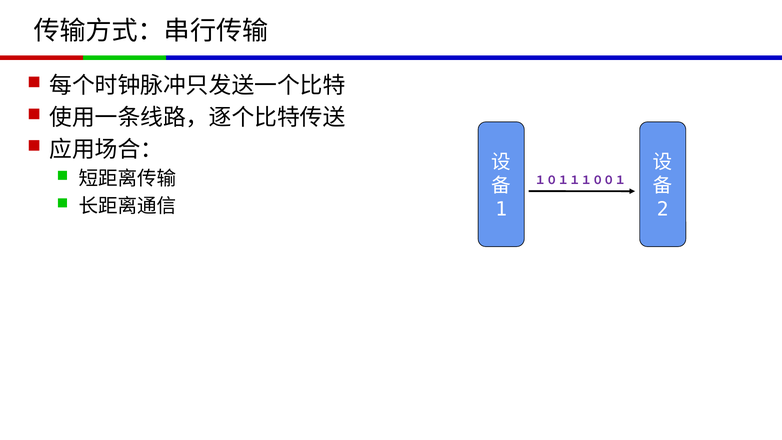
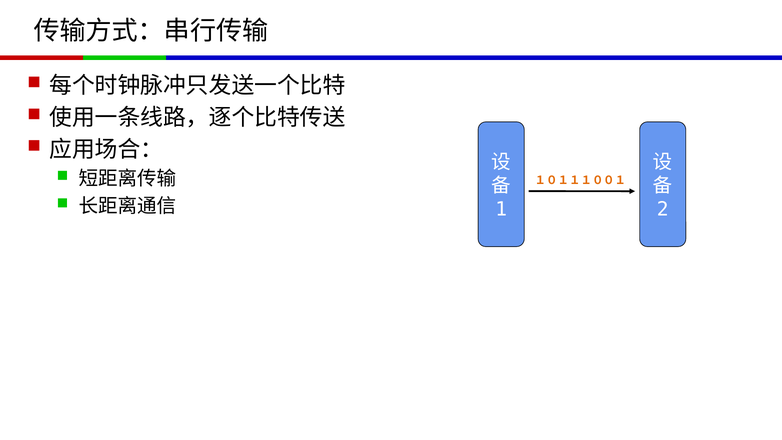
１０１１１００１ colour: purple -> orange
